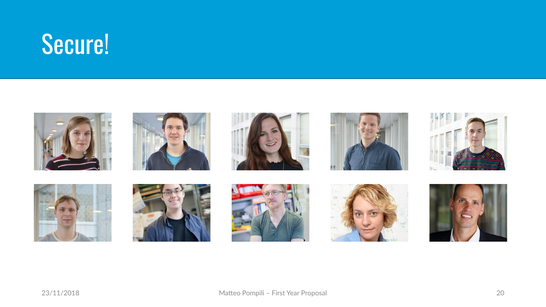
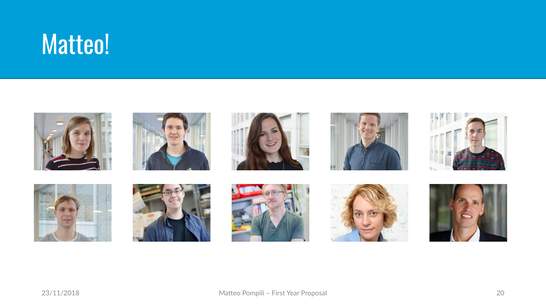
Secure at (76, 46): Secure -> Matteo
